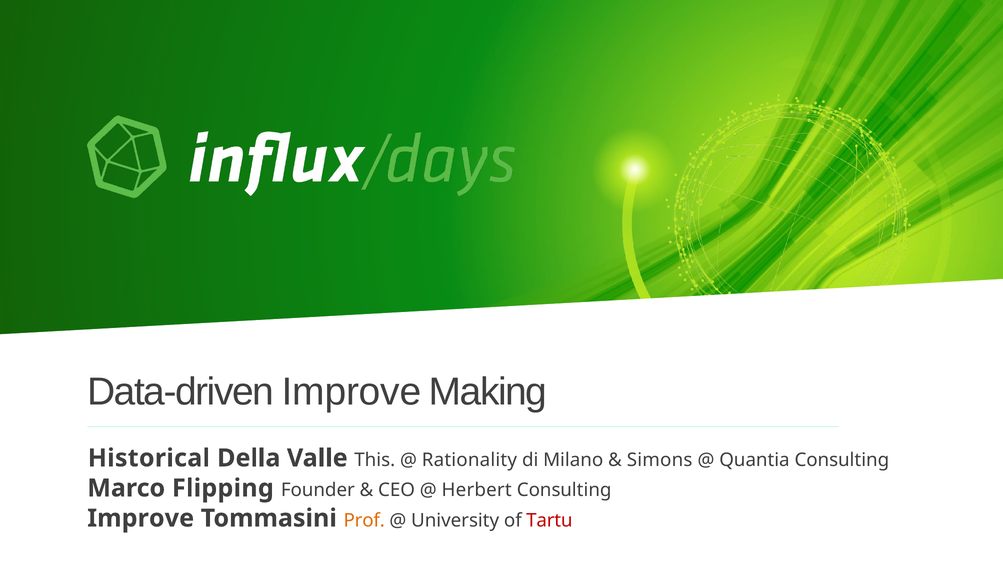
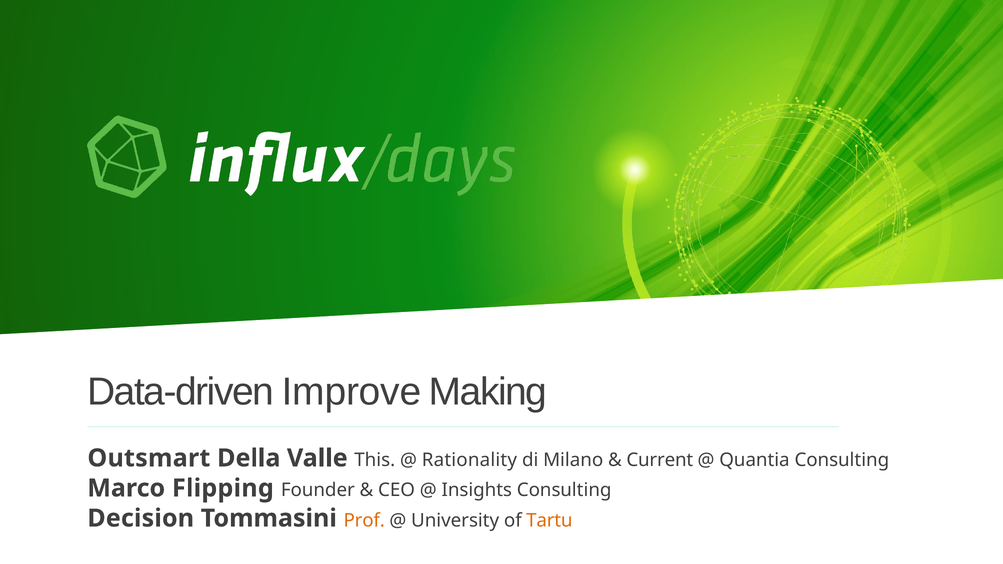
Historical: Historical -> Outsmart
Simons: Simons -> Current
Herbert: Herbert -> Insights
Improve at (141, 518): Improve -> Decision
Tartu colour: red -> orange
